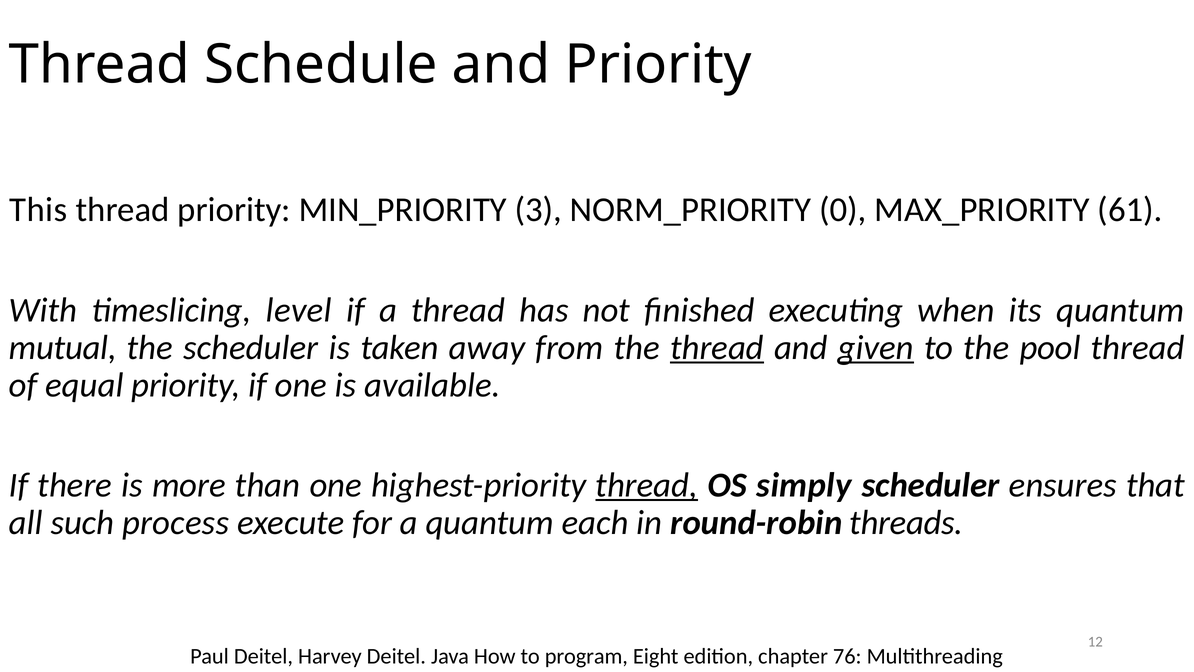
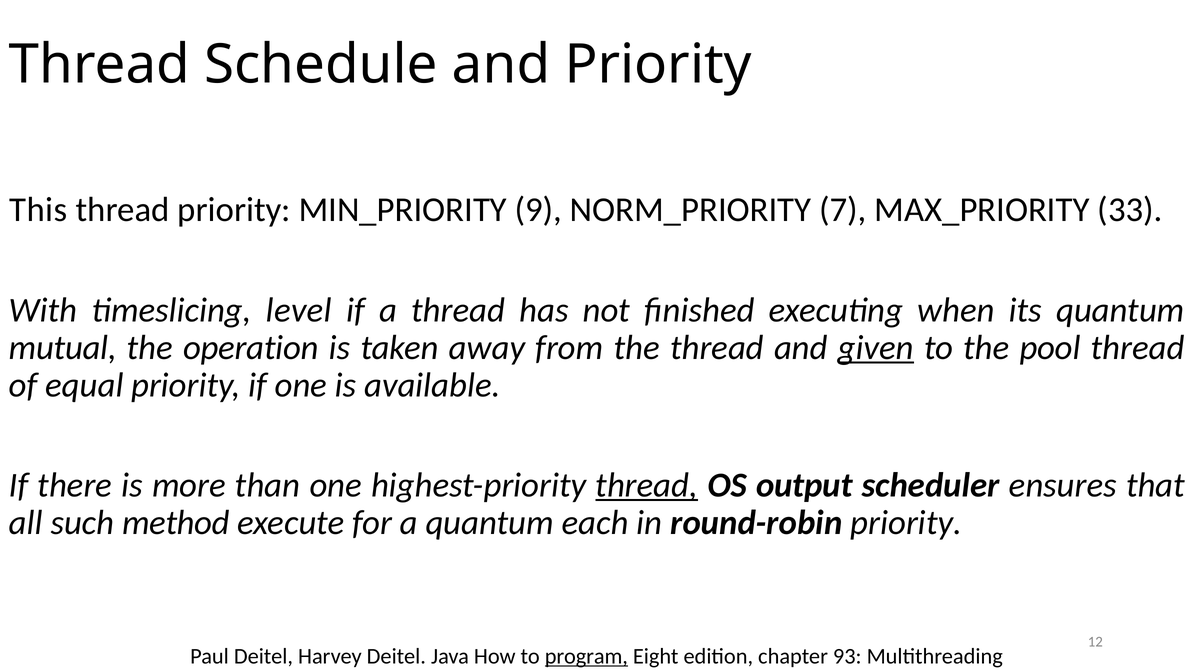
3: 3 -> 9
0: 0 -> 7
61: 61 -> 33
the scheduler: scheduler -> operation
thread at (717, 347) underline: present -> none
simply: simply -> output
process: process -> method
round-robin threads: threads -> priority
program underline: none -> present
76: 76 -> 93
